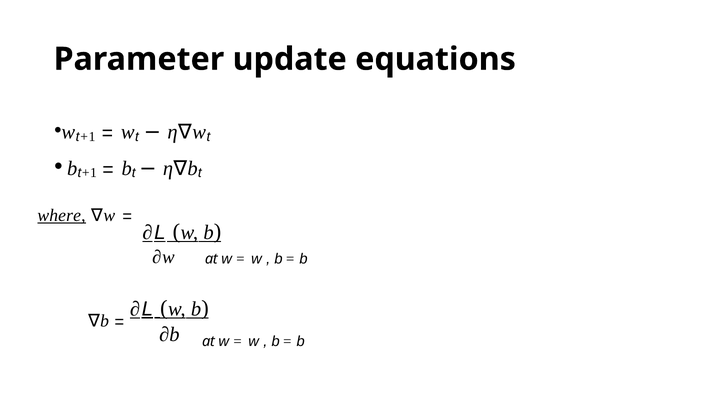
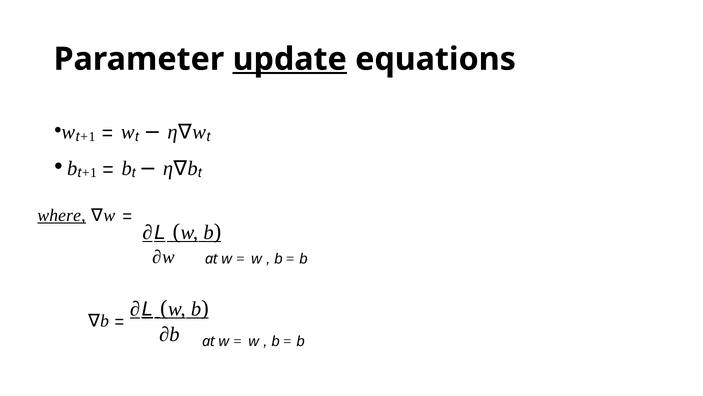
update underline: none -> present
